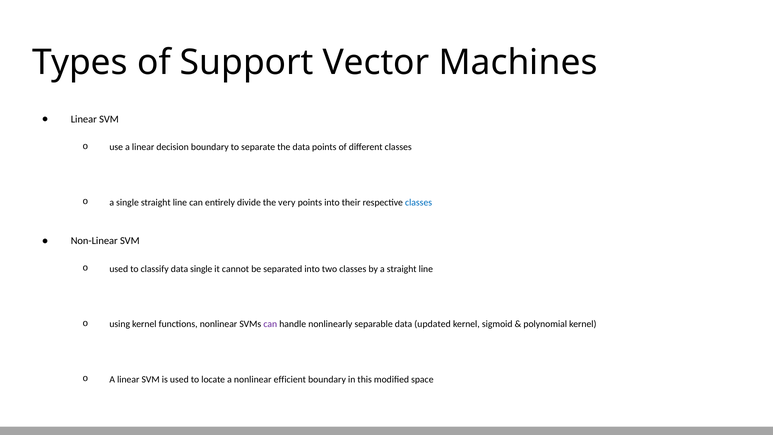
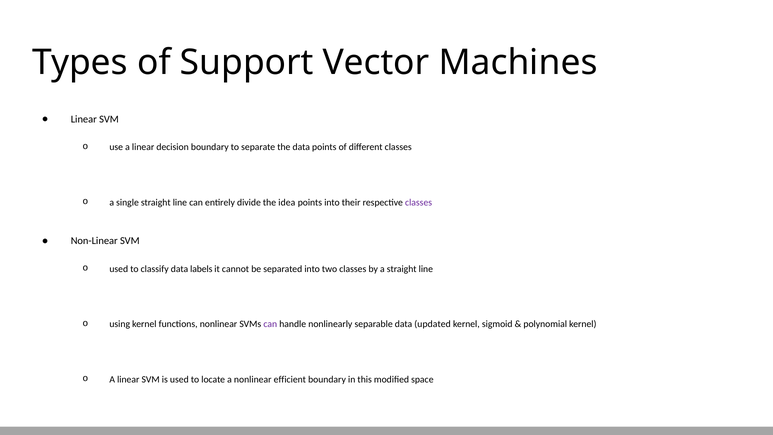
very: very -> idea
classes at (419, 202) colour: blue -> purple
data single: single -> labels
